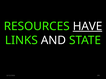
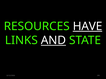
AND underline: none -> present
